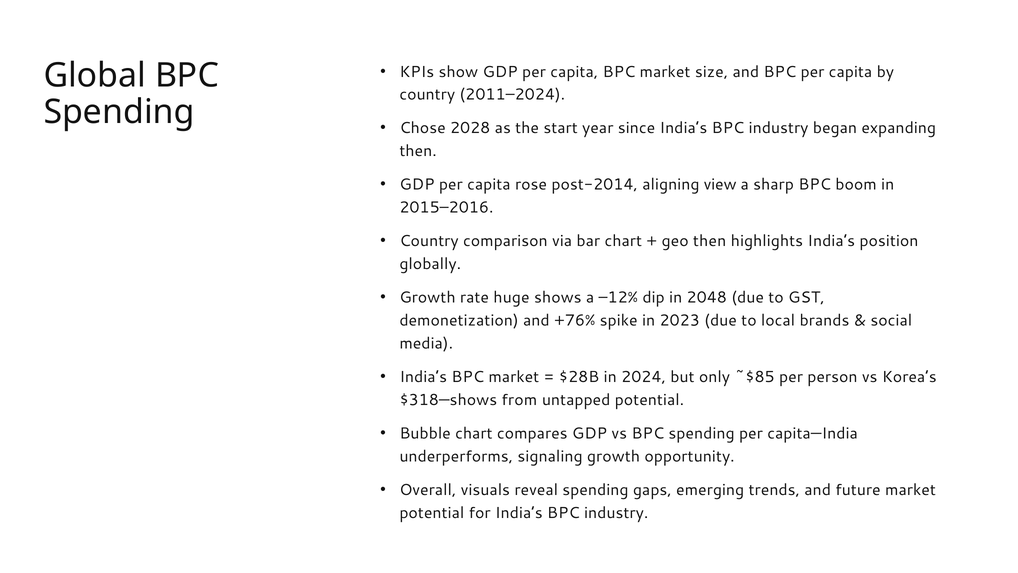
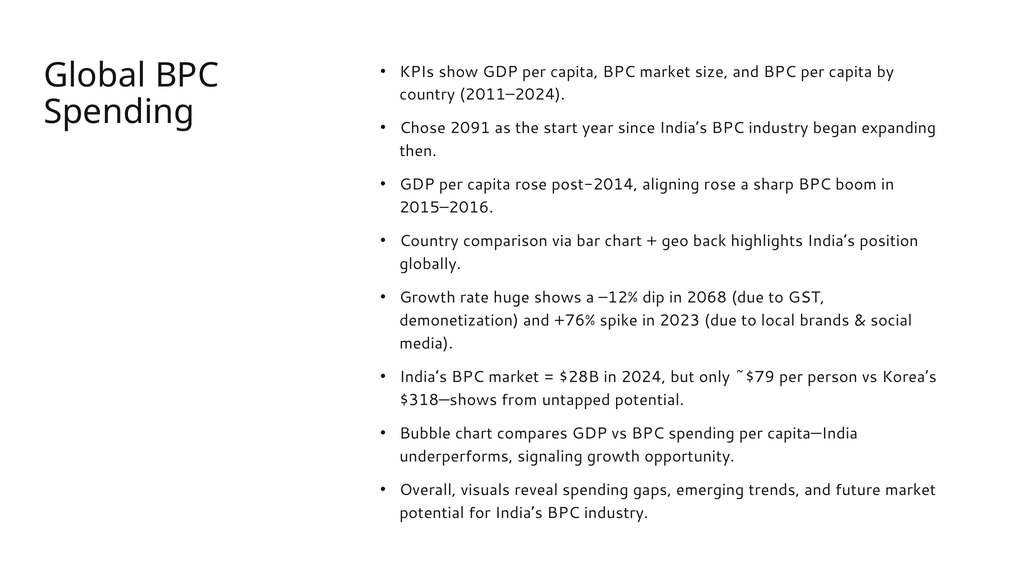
2028: 2028 -> 2091
aligning view: view -> rose
geo then: then -> back
2048: 2048 -> 2068
~$85: ~$85 -> ~$79
